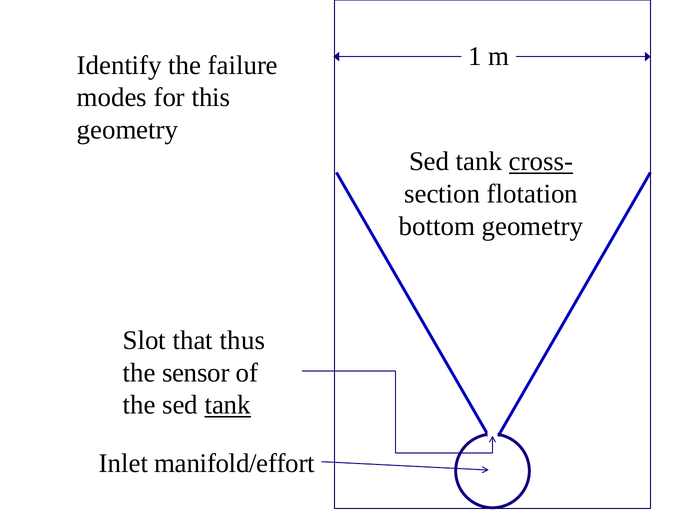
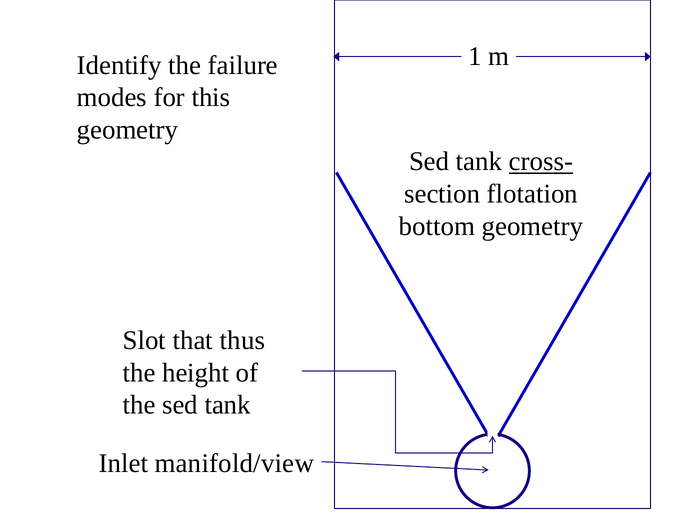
sensor: sensor -> height
tank at (228, 405) underline: present -> none
manifold/effort: manifold/effort -> manifold/view
